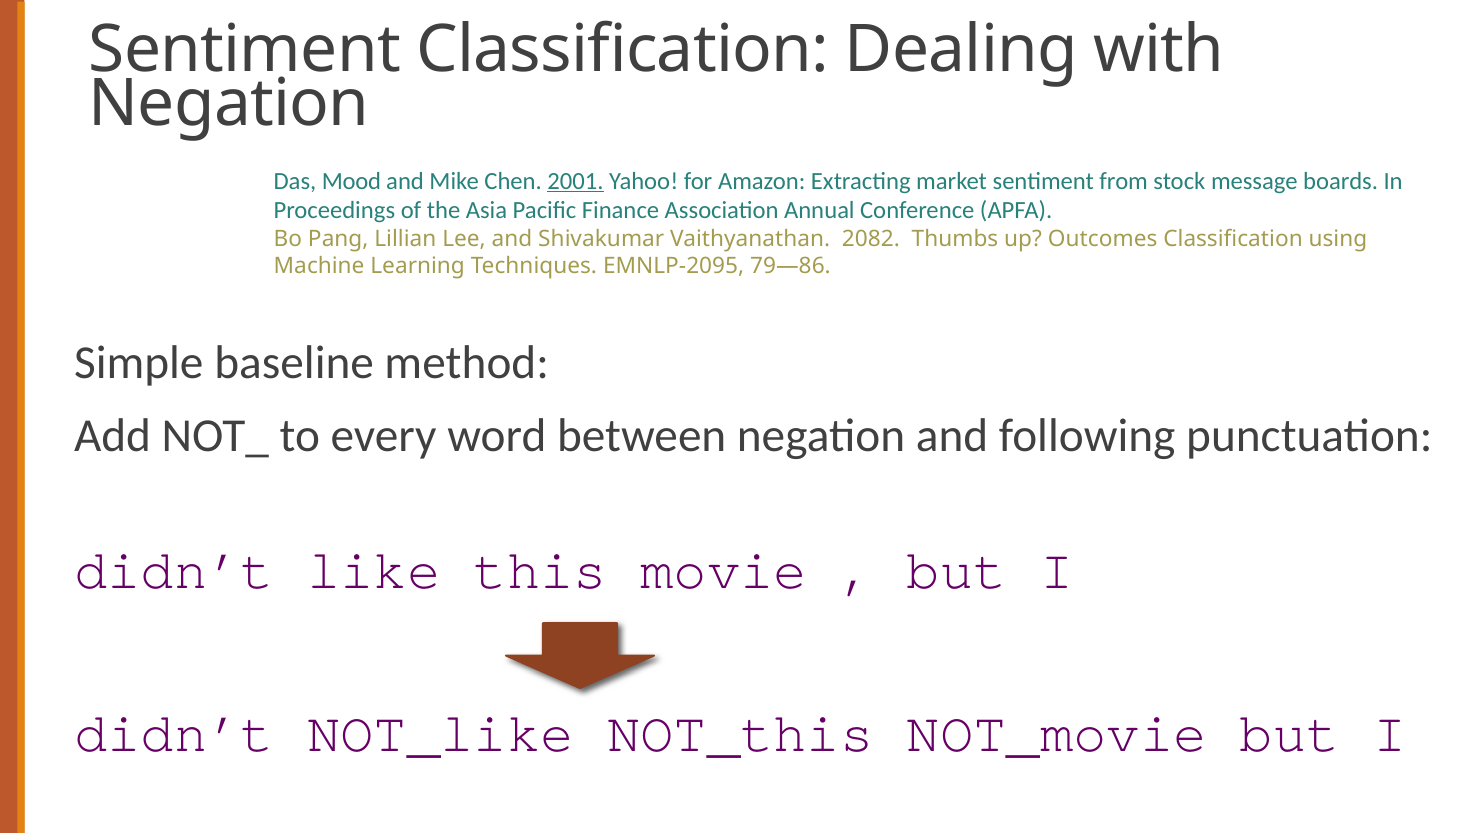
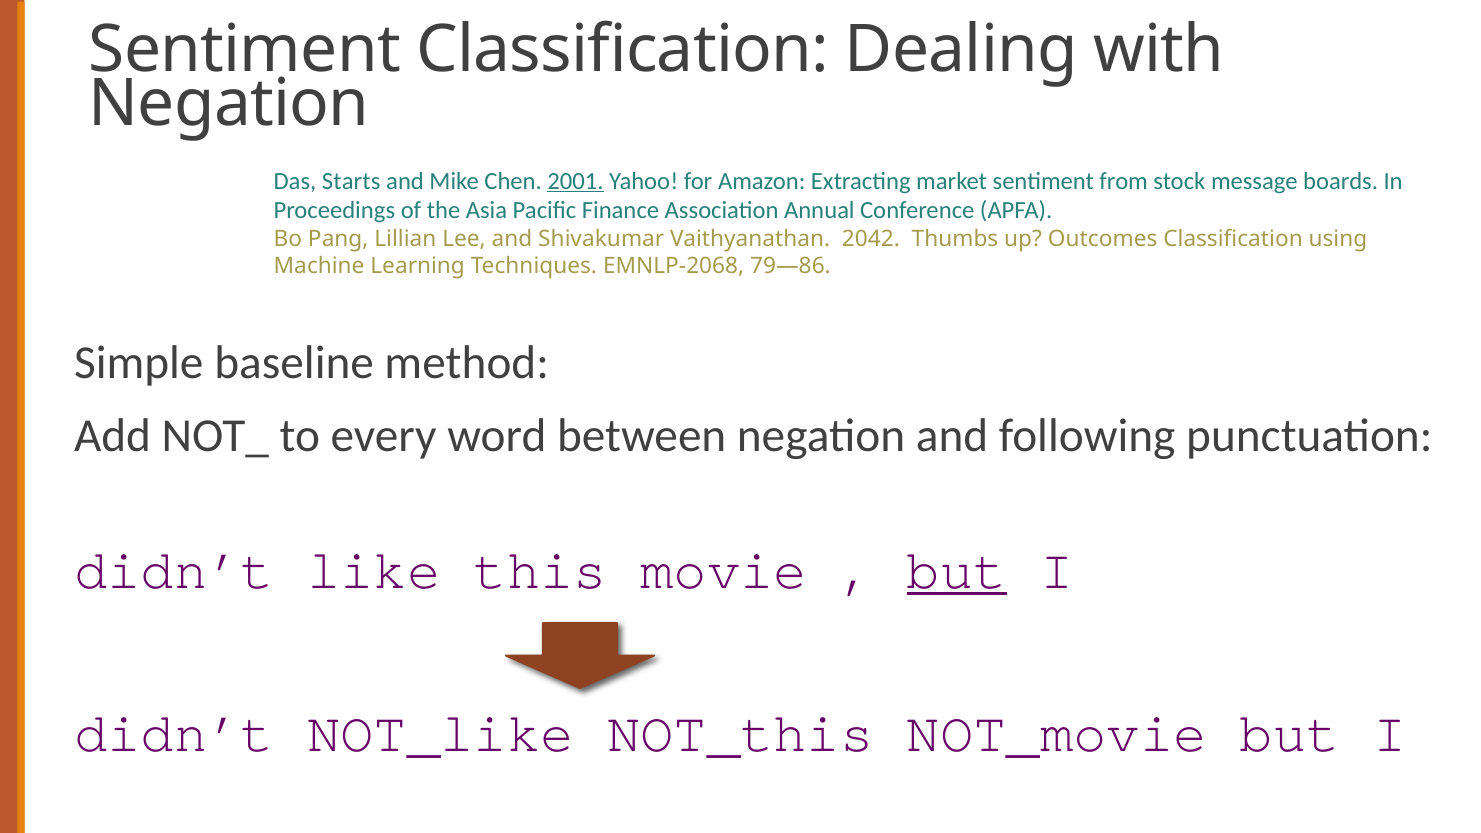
Mood: Mood -> Starts
2082: 2082 -> 2042
EMNLP-2095: EMNLP-2095 -> EMNLP-2068
but at (957, 570) underline: none -> present
